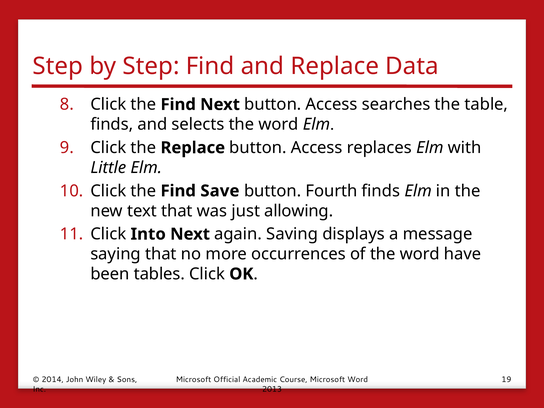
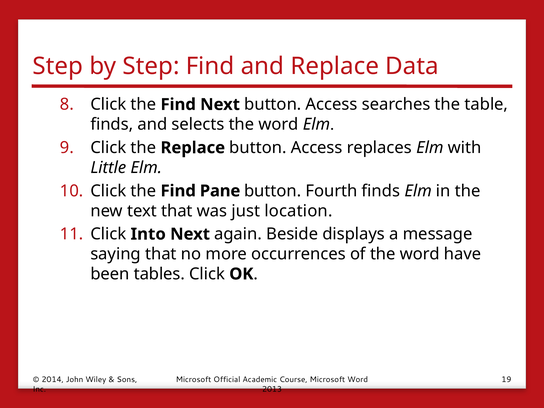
Save: Save -> Pane
allowing: allowing -> location
Saving: Saving -> Beside
